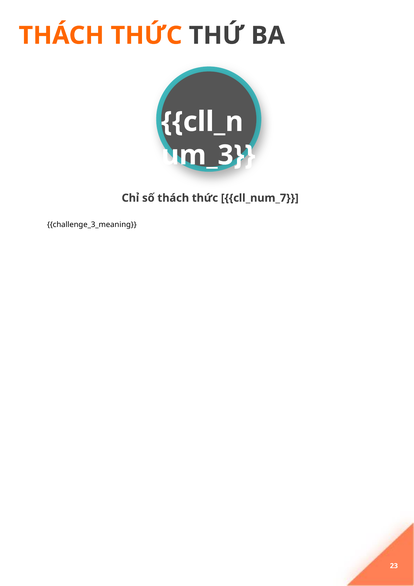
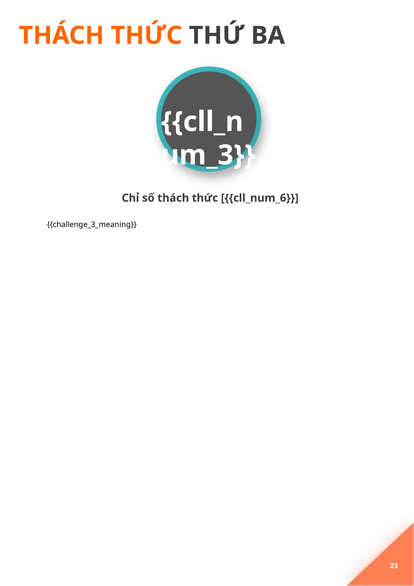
cll_num_7: cll_num_7 -> cll_num_6
